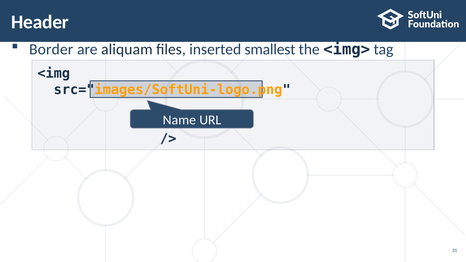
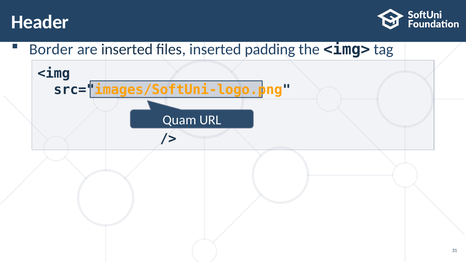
are aliquam: aliquam -> inserted
smallest: smallest -> padding
Name: Name -> Quam
